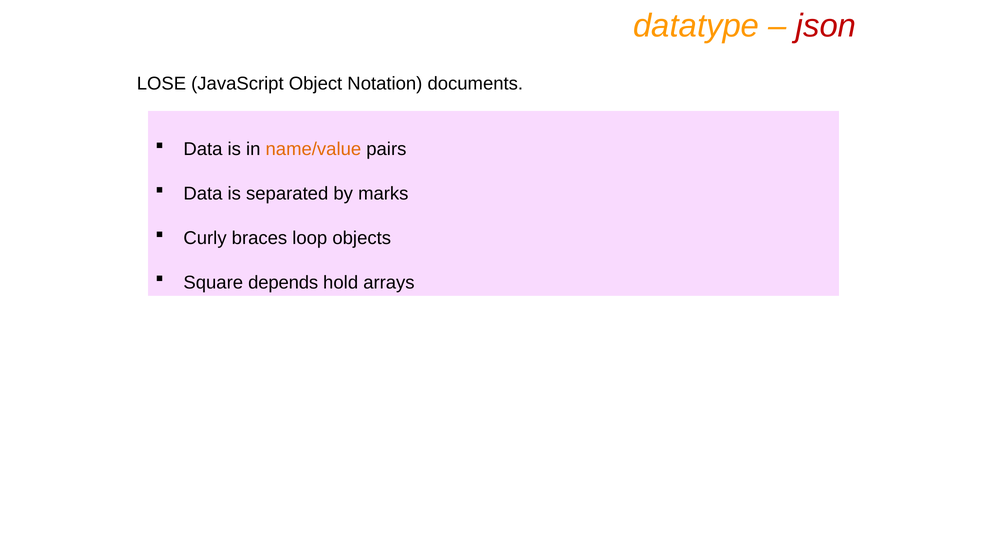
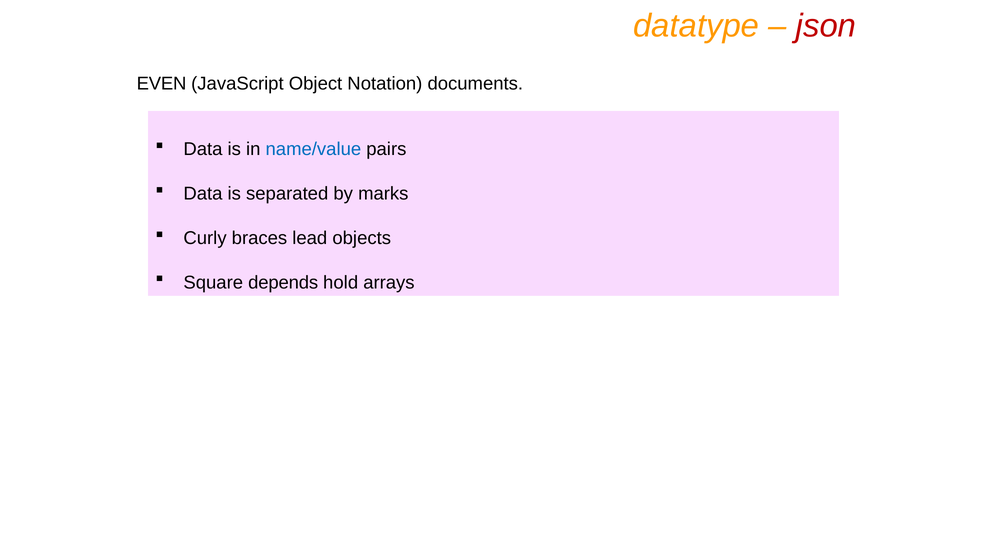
LOSE: LOSE -> EVEN
name/value colour: orange -> blue
loop: loop -> lead
